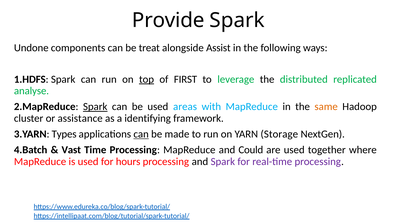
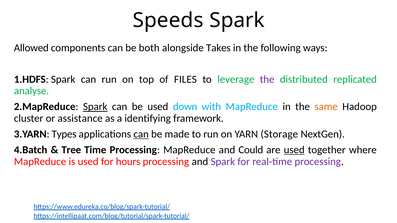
Provide: Provide -> Speeds
Undone: Undone -> Allowed
treat: treat -> both
Assist: Assist -> Takes
top underline: present -> none
FIRST: FIRST -> FILES
the at (267, 79) colour: black -> purple
areas: areas -> down
Vast: Vast -> Tree
used at (294, 150) underline: none -> present
